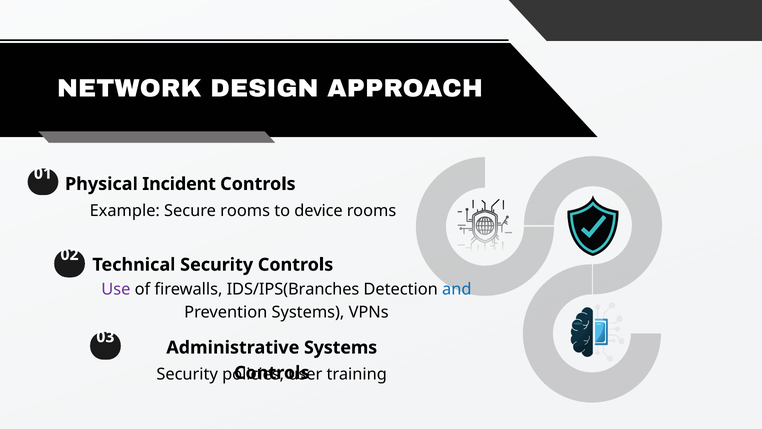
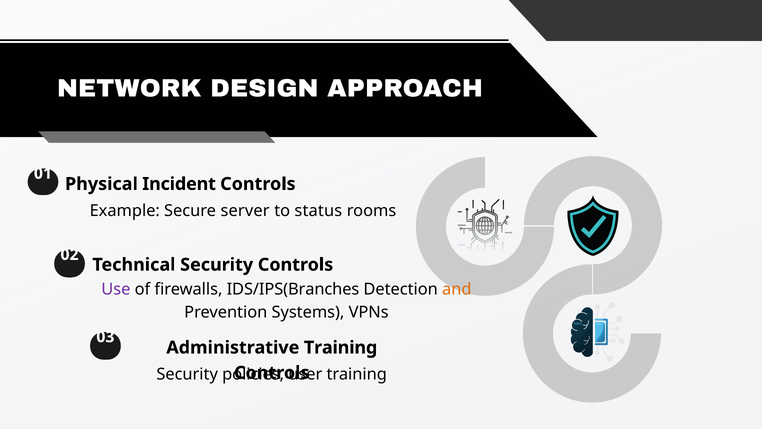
Secure rooms: rooms -> server
device: device -> status
and colour: blue -> orange
Administrative Systems: Systems -> Training
